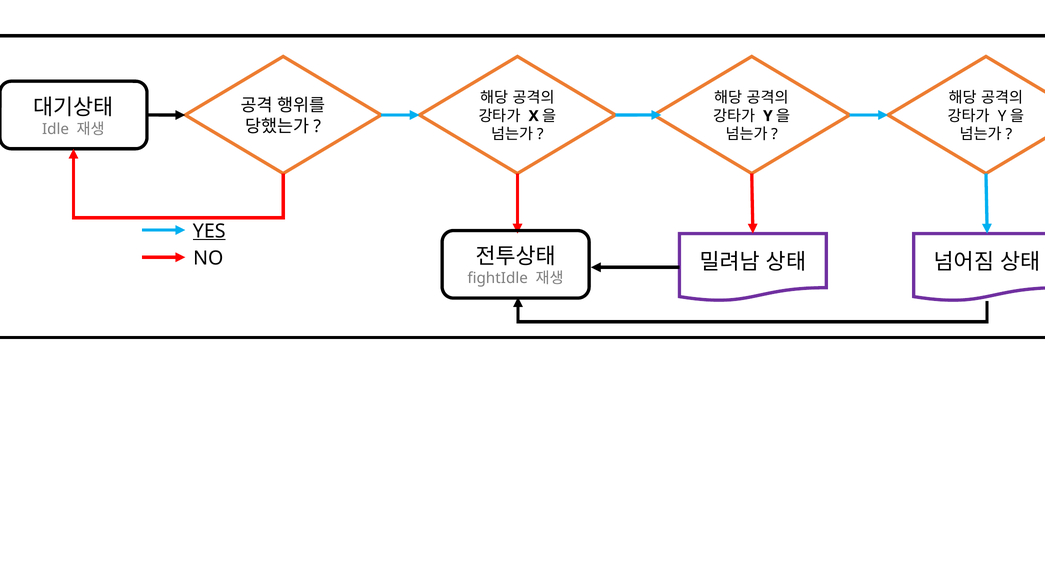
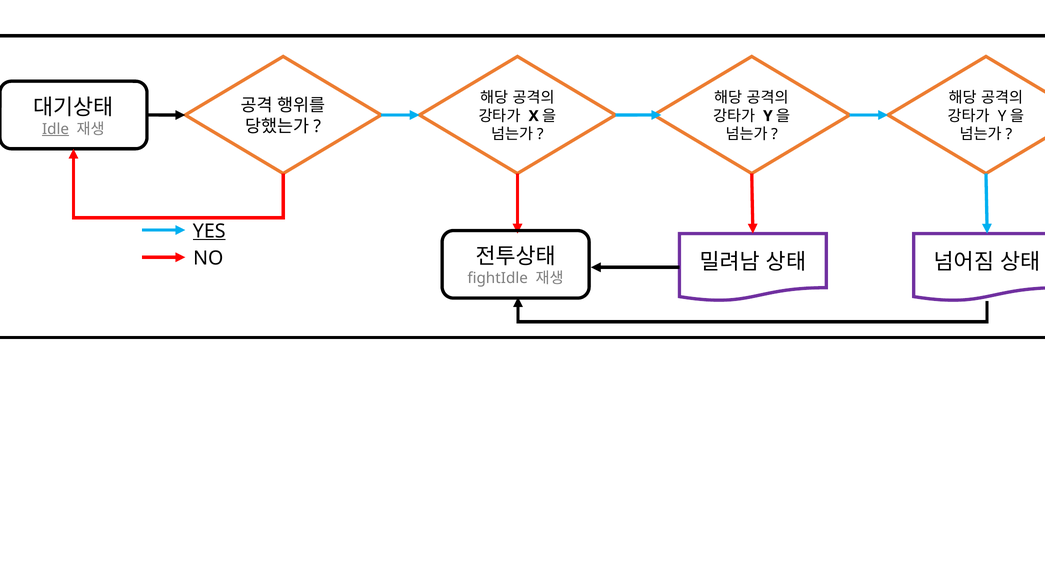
Idle underline: none -> present
